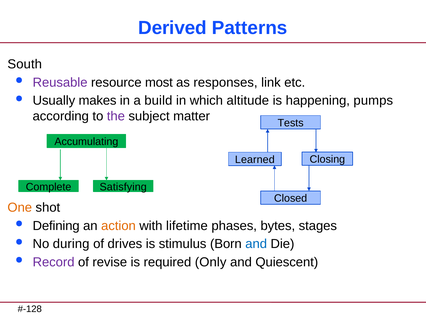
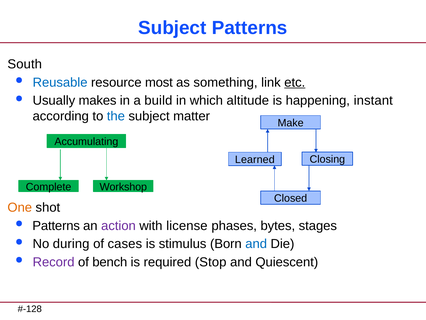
Derived at (172, 28): Derived -> Subject
Reusable colour: purple -> blue
responses: responses -> something
etc underline: none -> present
pumps: pumps -> instant
the colour: purple -> blue
Tests: Tests -> Make
Satisfying: Satisfying -> Workshop
Defining at (56, 225): Defining -> Patterns
action colour: orange -> purple
lifetime: lifetime -> license
drives: drives -> cases
revise: revise -> bench
Only: Only -> Stop
